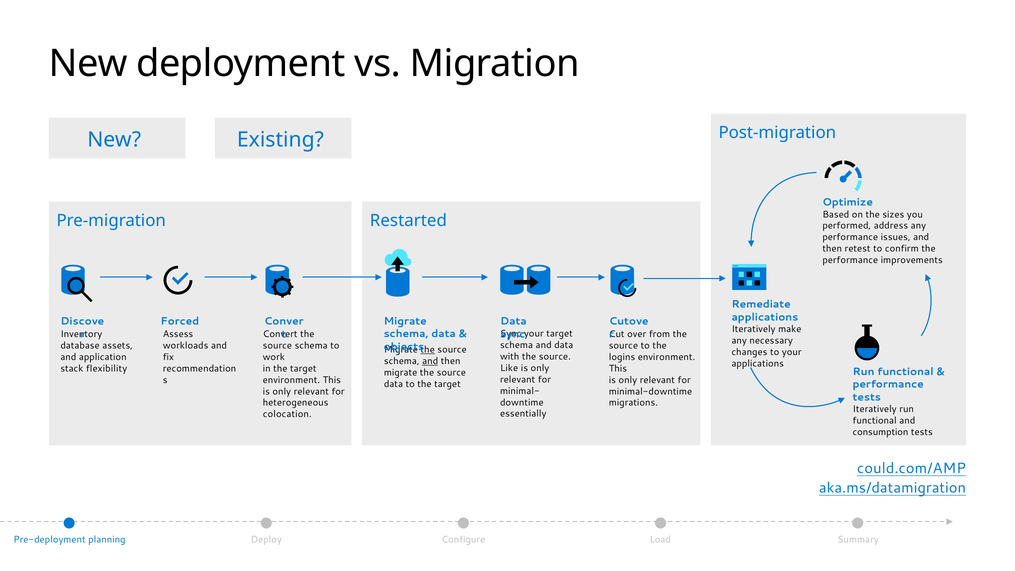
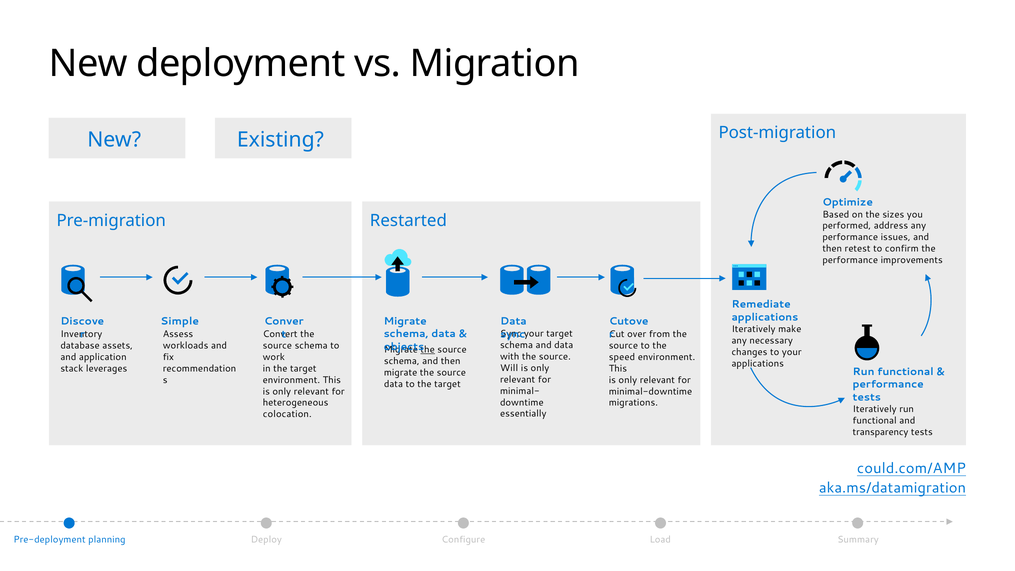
Forced: Forced -> Simple
logins: logins -> speed
and at (430, 361) underline: present -> none
Like: Like -> Will
flexibility: flexibility -> leverages
consumption: consumption -> transparency
